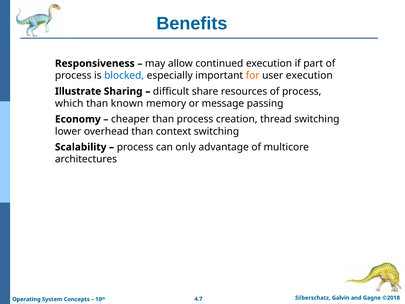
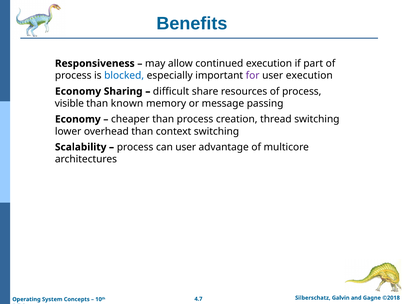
for colour: orange -> purple
Illustrate at (78, 91): Illustrate -> Economy
which: which -> visible
can only: only -> user
